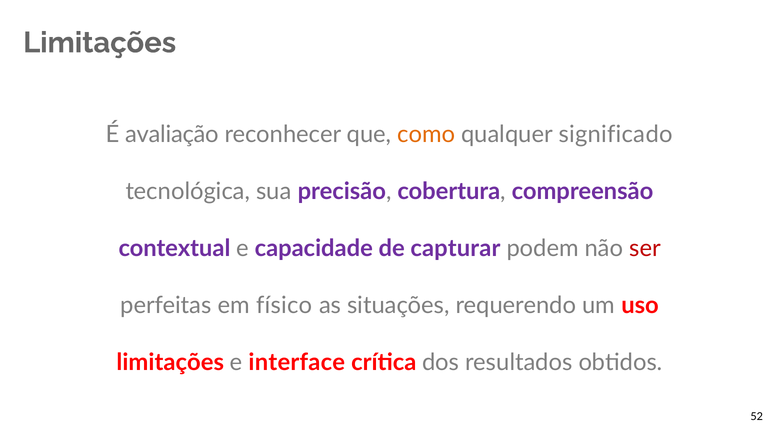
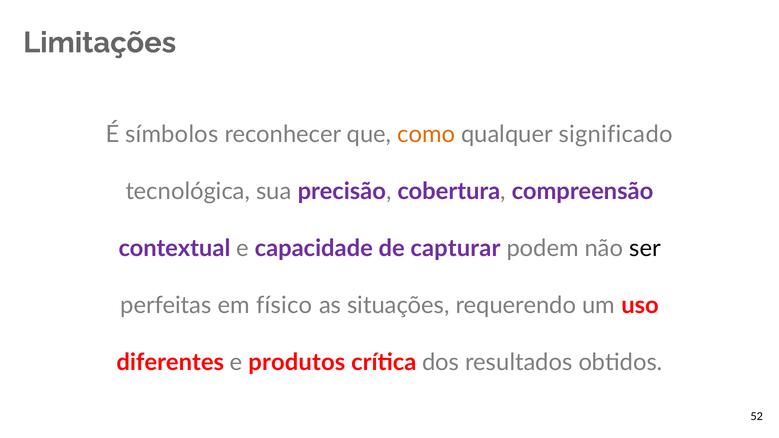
avaliação: avaliação -> símbolos
ser colour: red -> black
limitações at (170, 363): limitações -> diferentes
interface: interface -> produtos
